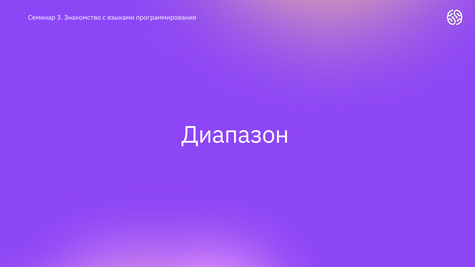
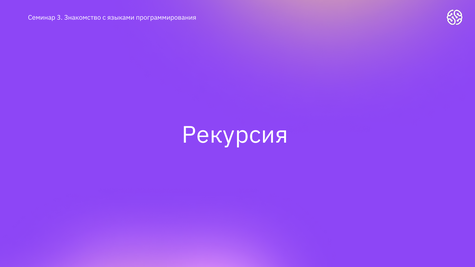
Диапазон: Диапазон -> Рекурсия
